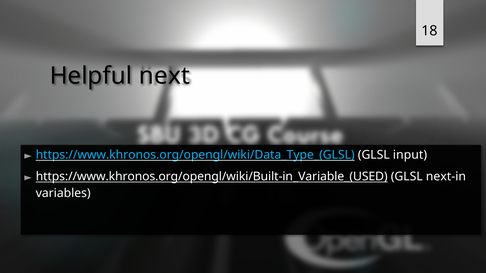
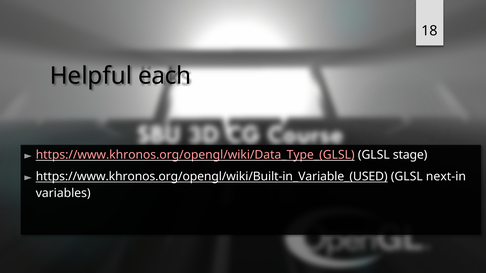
next: next -> each
https://www.khronos.org/opengl/wiki/Data_Type_(GLSL colour: light blue -> pink
input: input -> stage
